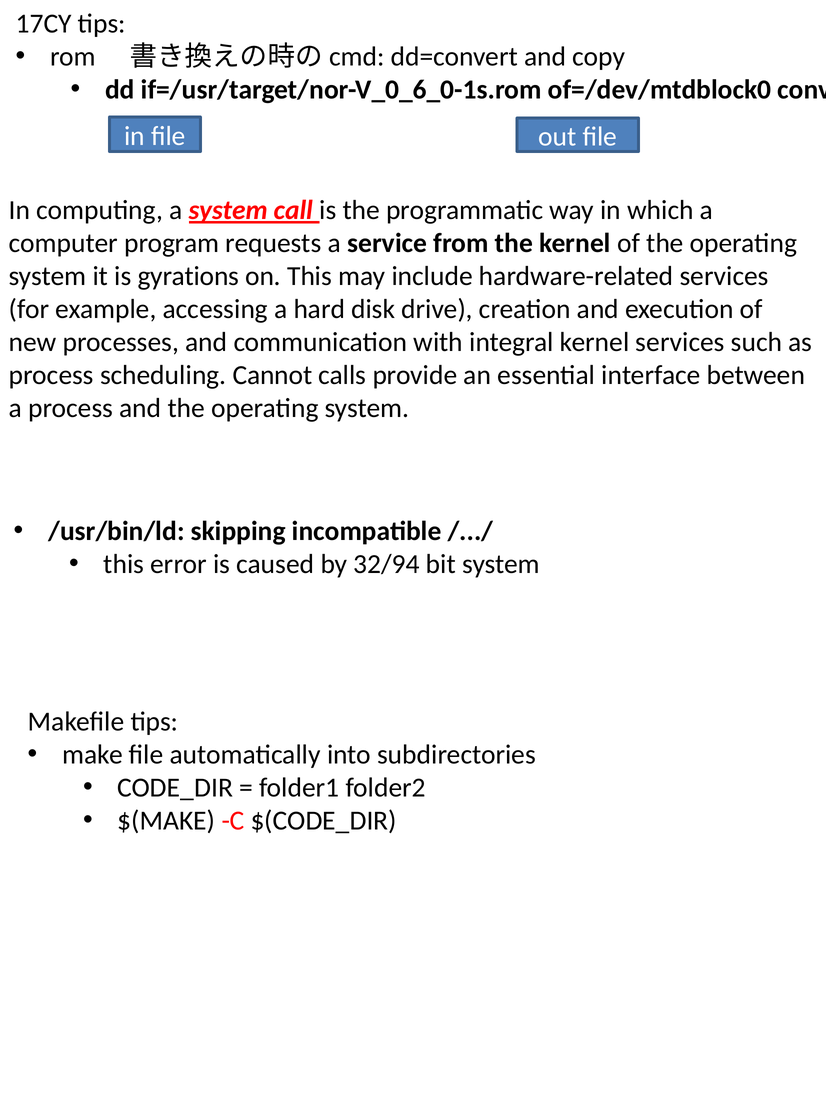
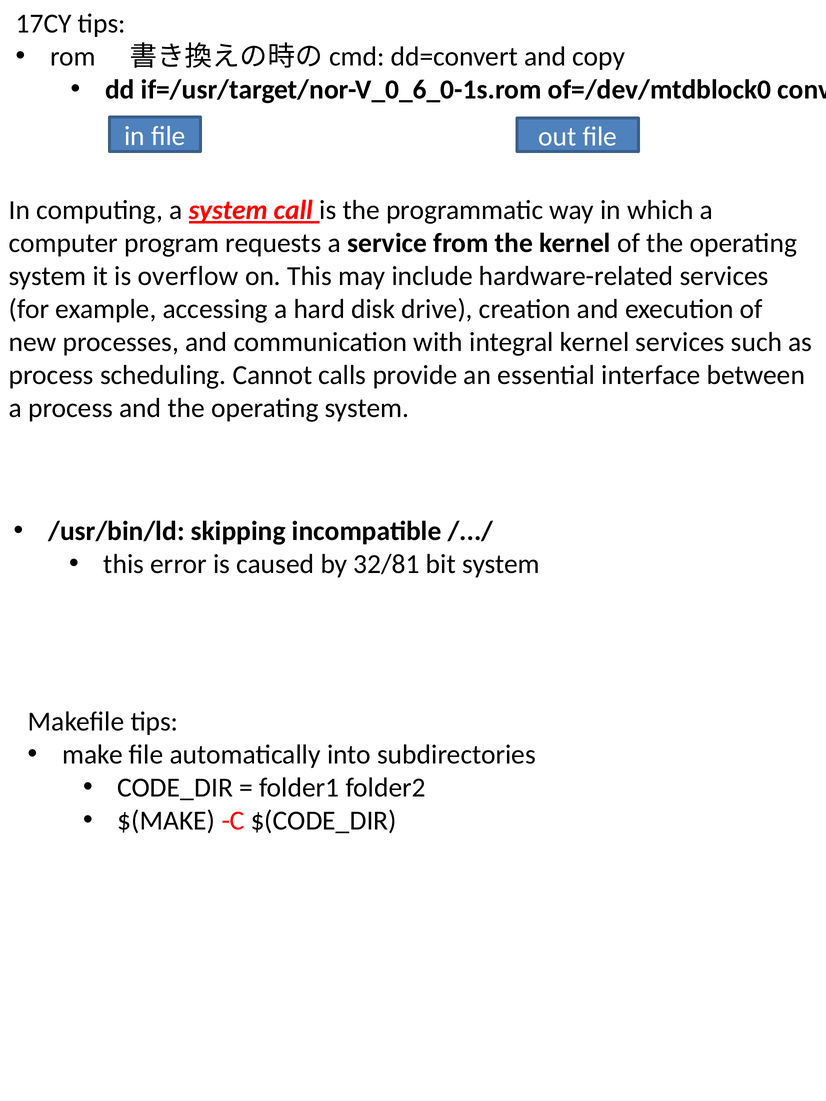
gyrations: gyrations -> overflow
32/94: 32/94 -> 32/81
